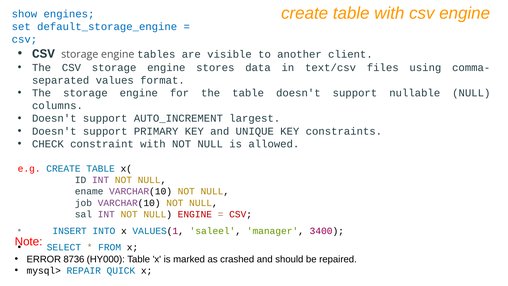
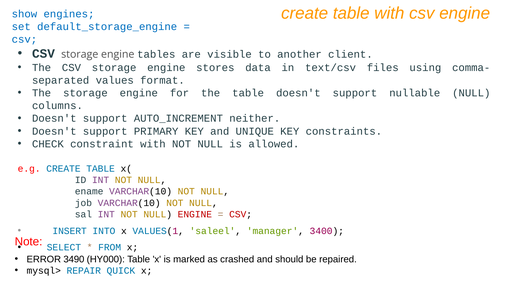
largest: largest -> neither
8736: 8736 -> 3490
